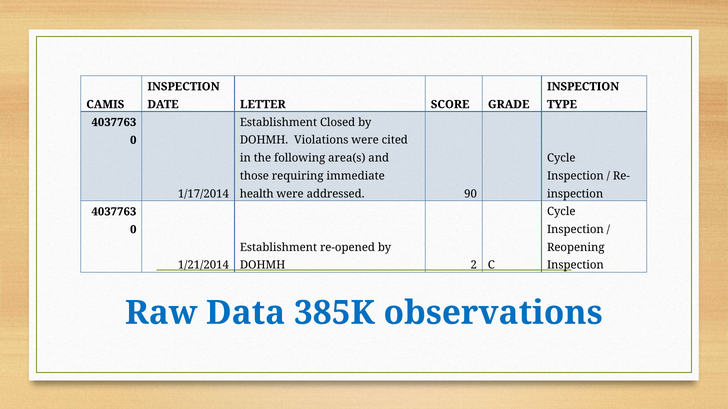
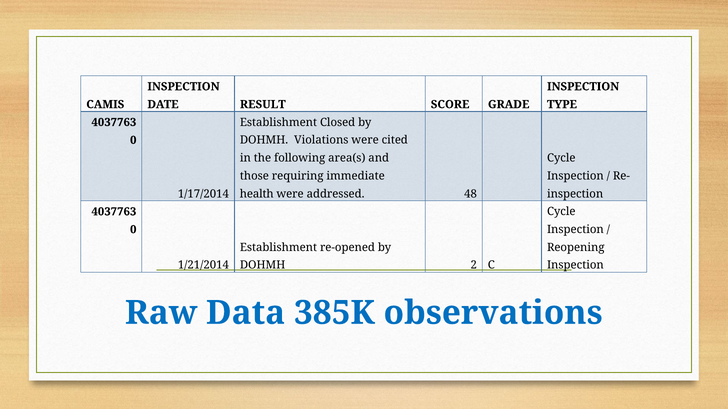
LETTER: LETTER -> RESULT
90: 90 -> 48
